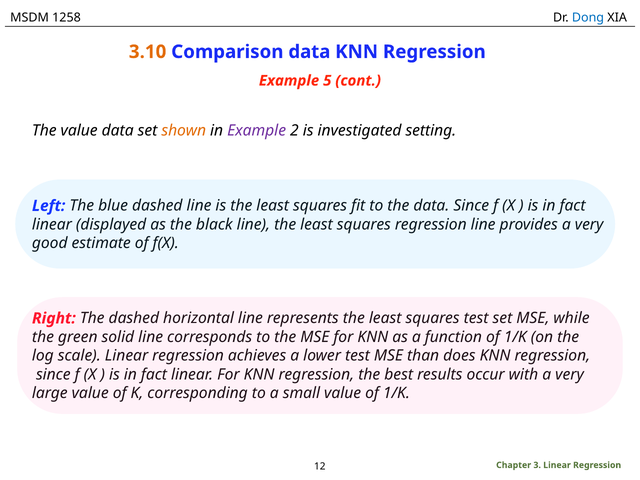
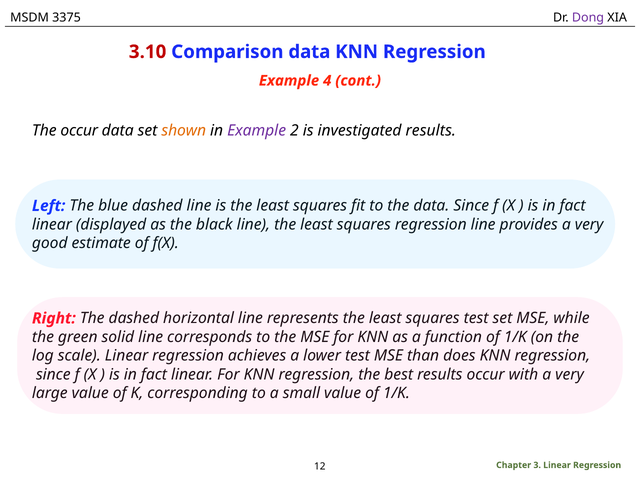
1258: 1258 -> 3375
Dong colour: blue -> purple
3.10 colour: orange -> red
5: 5 -> 4
The value: value -> occur
investigated setting: setting -> results
